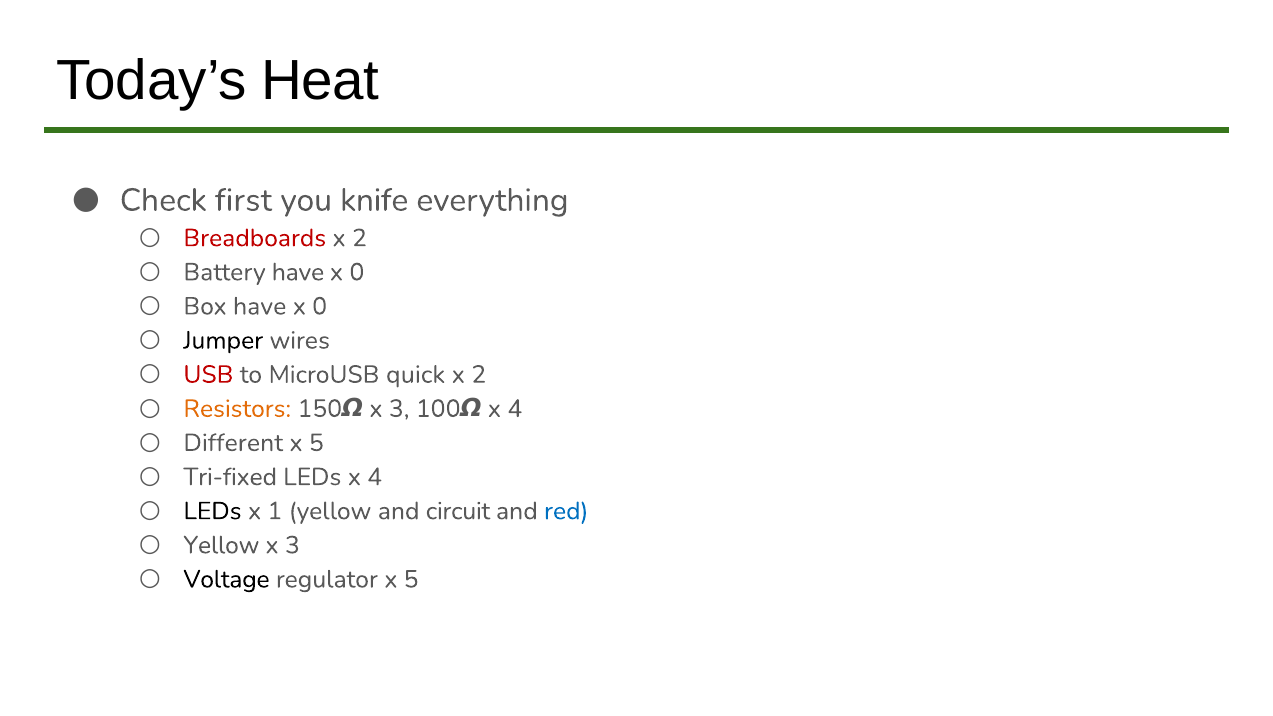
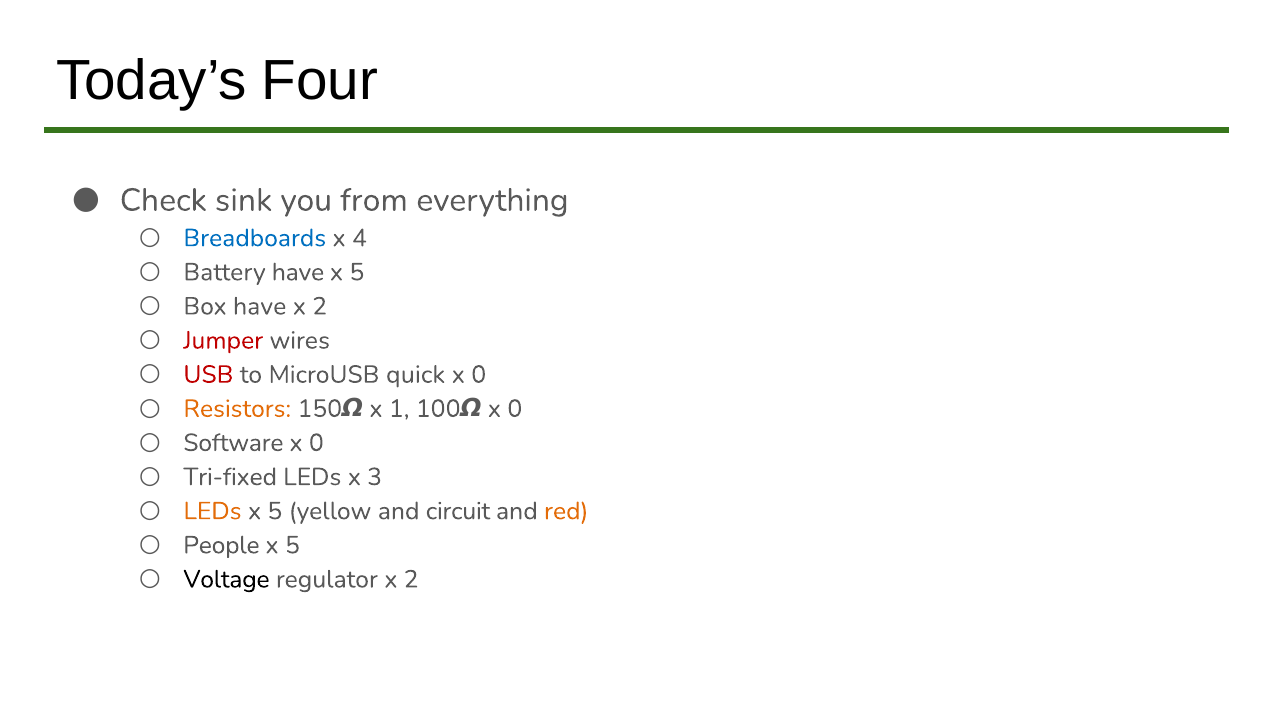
Heat: Heat -> Four
first: first -> sink
knife: knife -> from
Breadboards colour: red -> blue
2 at (359, 238): 2 -> 4
0 at (357, 272): 0 -> 5
0 at (320, 306): 0 -> 2
Jumper colour: black -> red
2 at (479, 375): 2 -> 0
3 at (399, 409): 3 -> 1
4 at (515, 409): 4 -> 0
Different: Different -> Software
5 at (316, 443): 5 -> 0
LEDs x 4: 4 -> 3
LEDs at (213, 511) colour: black -> orange
1 at (275, 511): 1 -> 5
red colour: blue -> orange
Yellow at (221, 545): Yellow -> People
3 at (292, 545): 3 -> 5
regulator x 5: 5 -> 2
